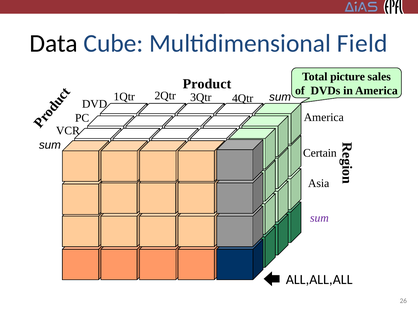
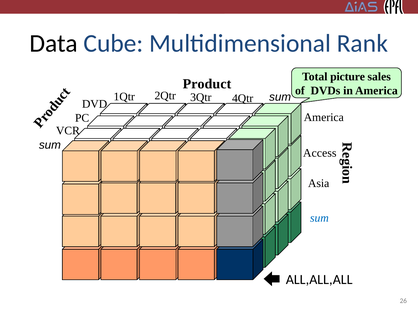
Field: Field -> Rank
Certain: Certain -> Access
sum at (319, 218) colour: purple -> blue
